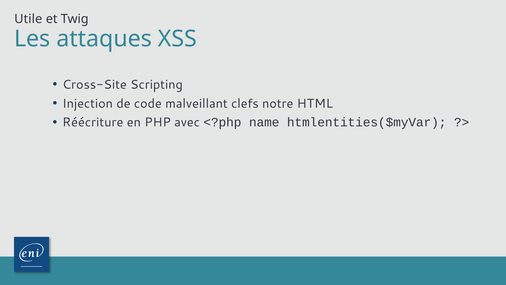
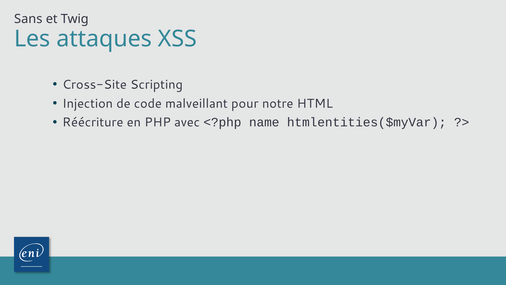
Utile: Utile -> Sans
clefs: clefs -> pour
